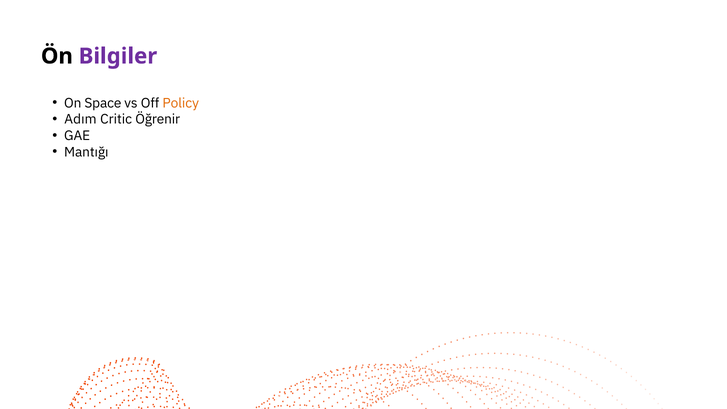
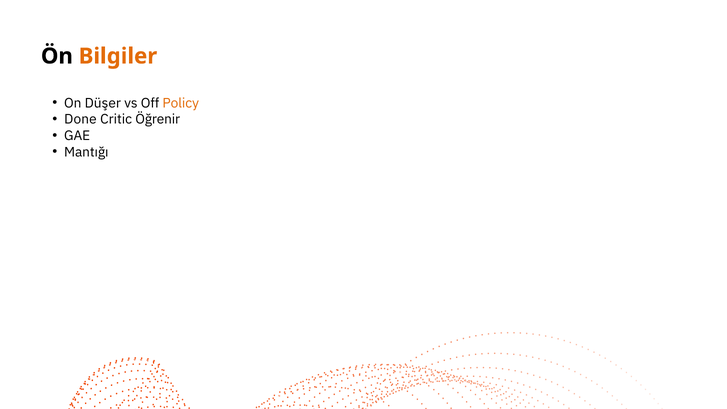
Bilgiler colour: purple -> orange
Space: Space -> Düşer
Adım: Adım -> Done
